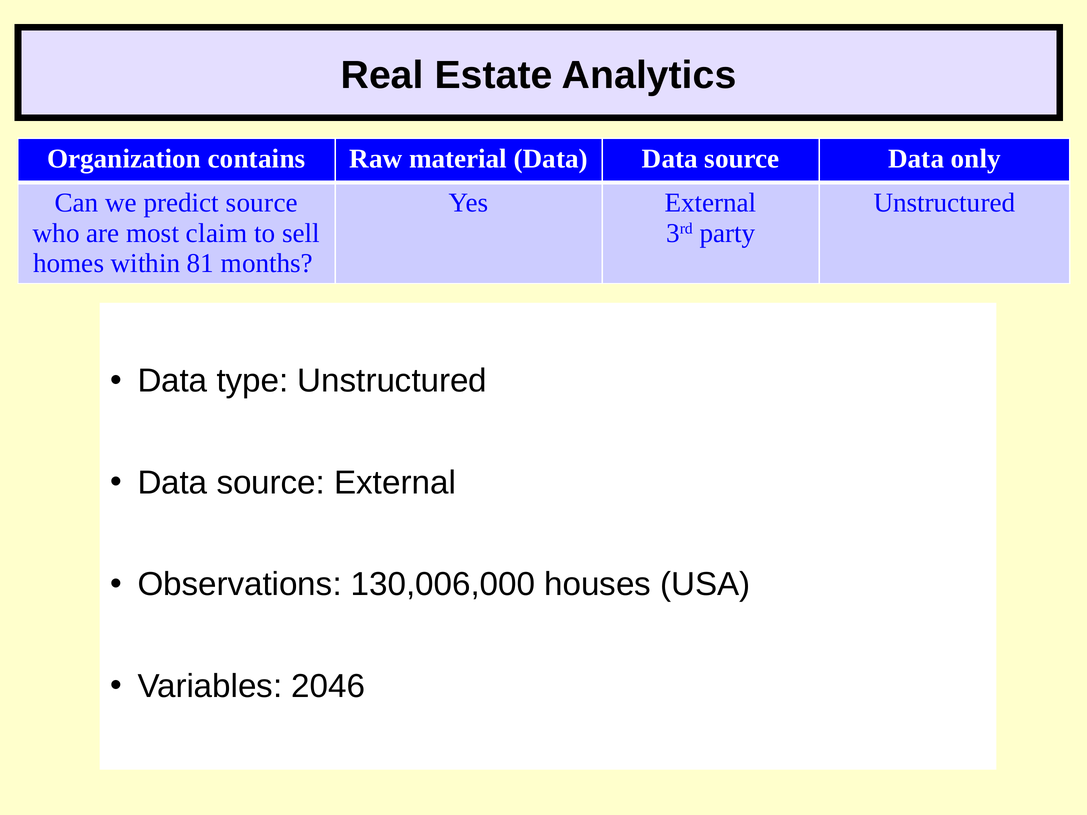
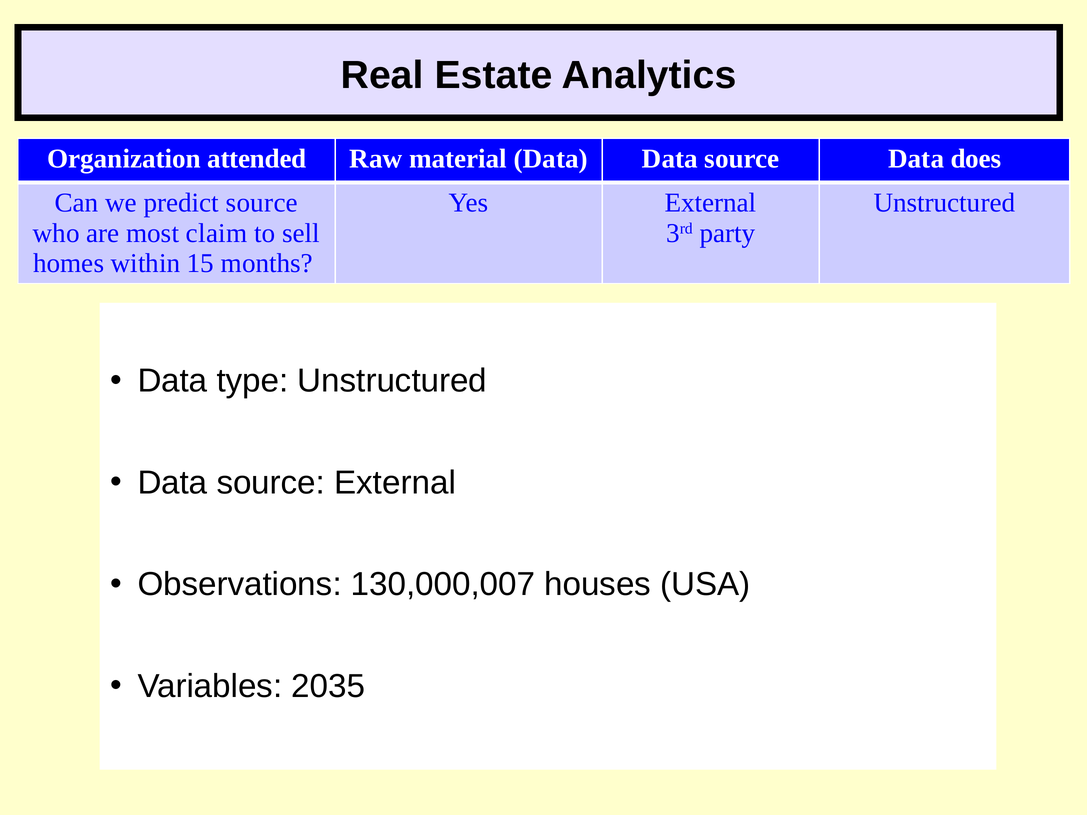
contains: contains -> attended
only: only -> does
81: 81 -> 15
130,006,000: 130,006,000 -> 130,000,007
2046: 2046 -> 2035
